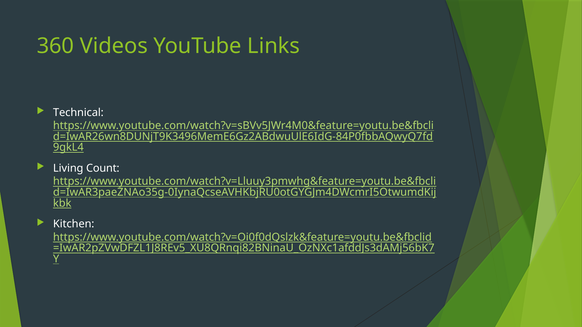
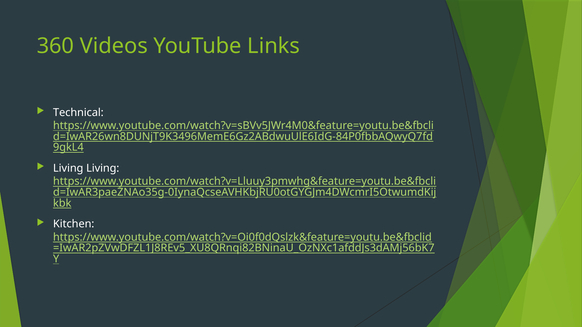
Living Count: Count -> Living
